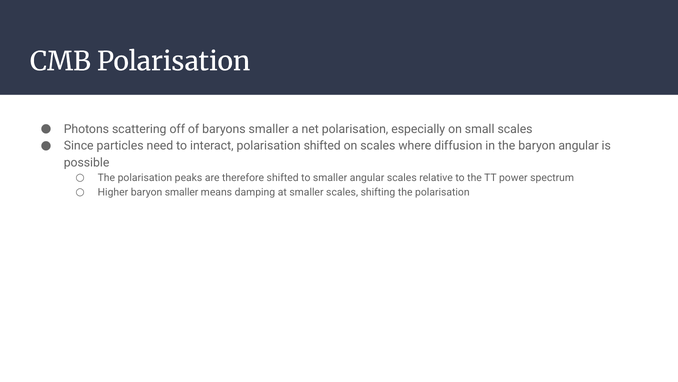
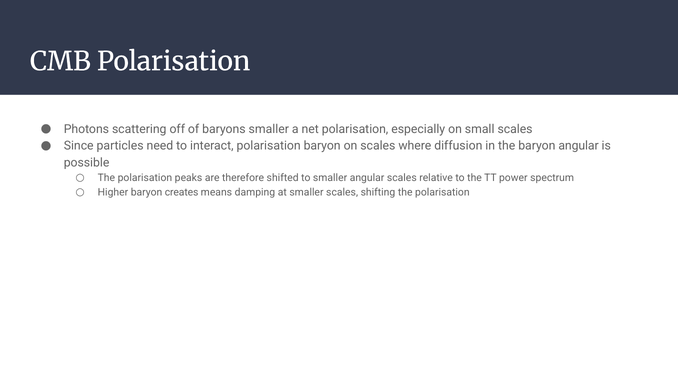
polarisation shifted: shifted -> baryon
baryon smaller: smaller -> creates
